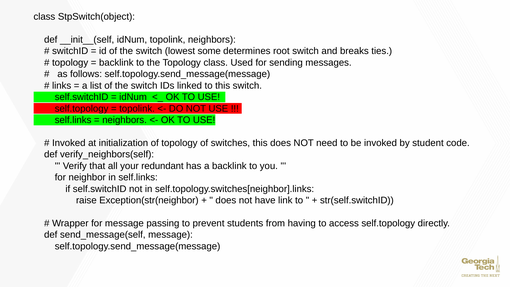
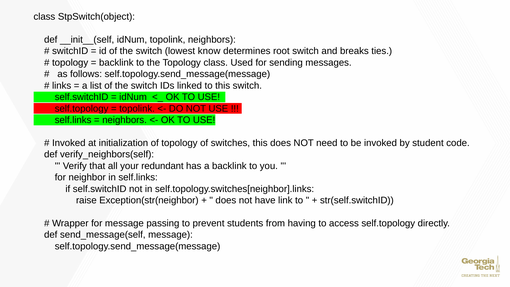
some: some -> know
